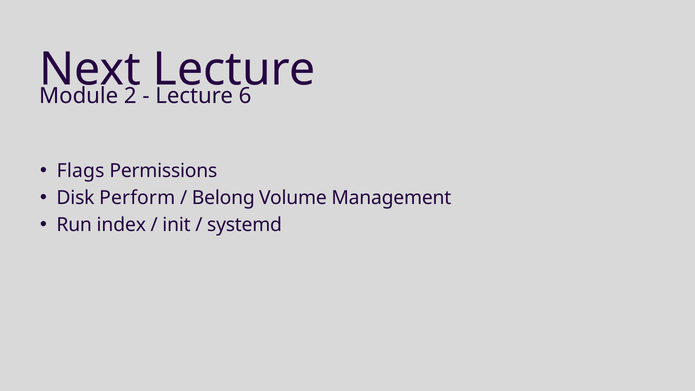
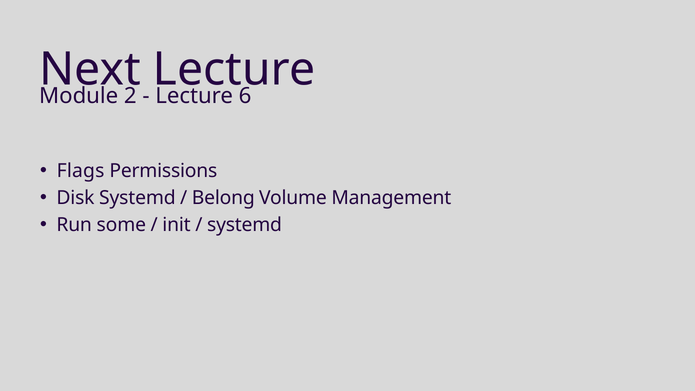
Disk Perform: Perform -> Systemd
index: index -> some
